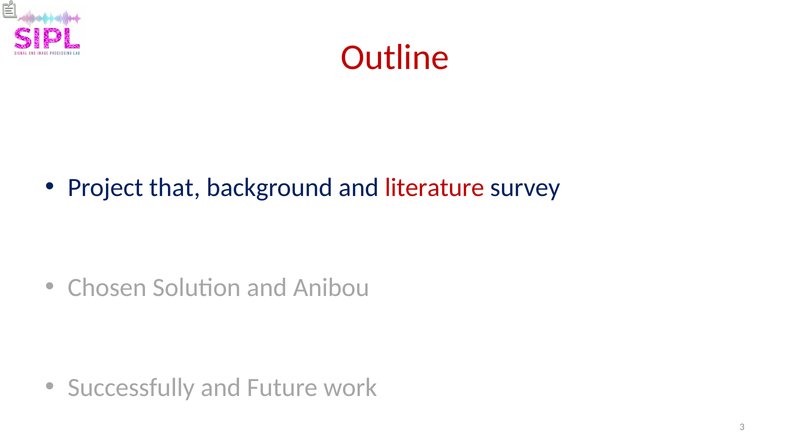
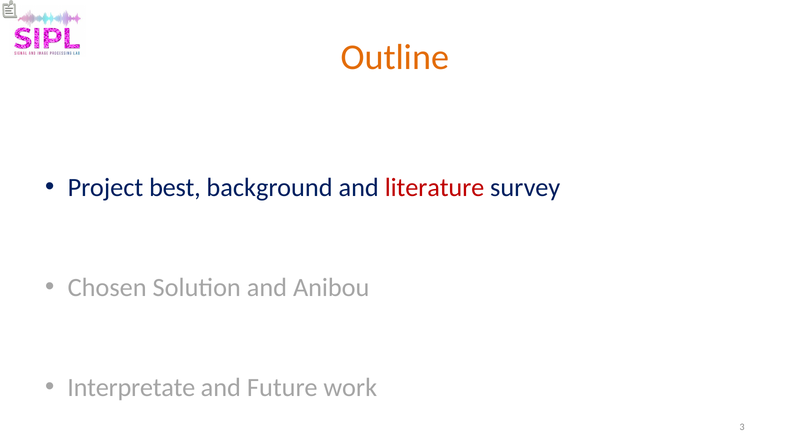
Outline colour: red -> orange
that: that -> best
Successfully: Successfully -> Interpretate
